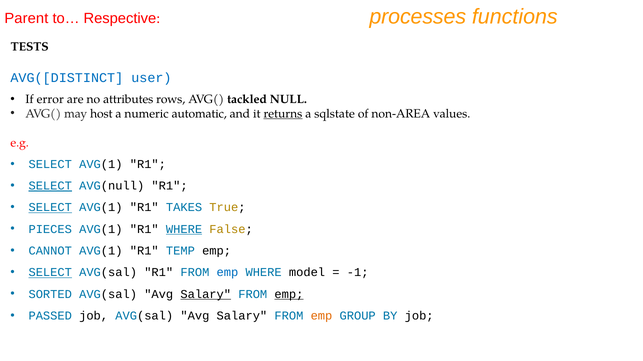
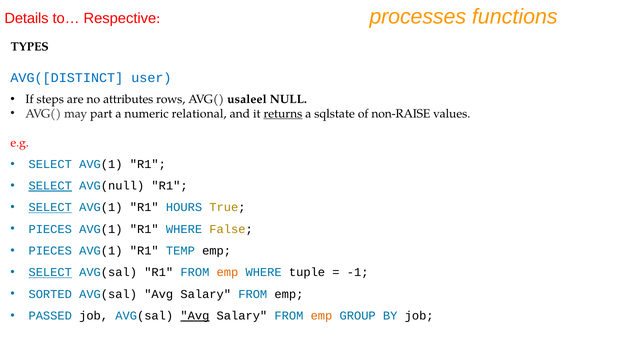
Parent: Parent -> Details
TESTS: TESTS -> TYPES
error: error -> steps
tackled: tackled -> usaleel
host: host -> part
automatic: automatic -> relational
non-AREA: non-AREA -> non-RAISE
TAKES: TAKES -> HOURS
WHERE at (184, 230) underline: present -> none
CANNOT at (50, 251): CANNOT -> PIECES
emp at (227, 273) colour: blue -> orange
model: model -> tuple
Salary at (206, 295) underline: present -> none
emp at (289, 295) underline: present -> none
Avg at (195, 316) underline: none -> present
